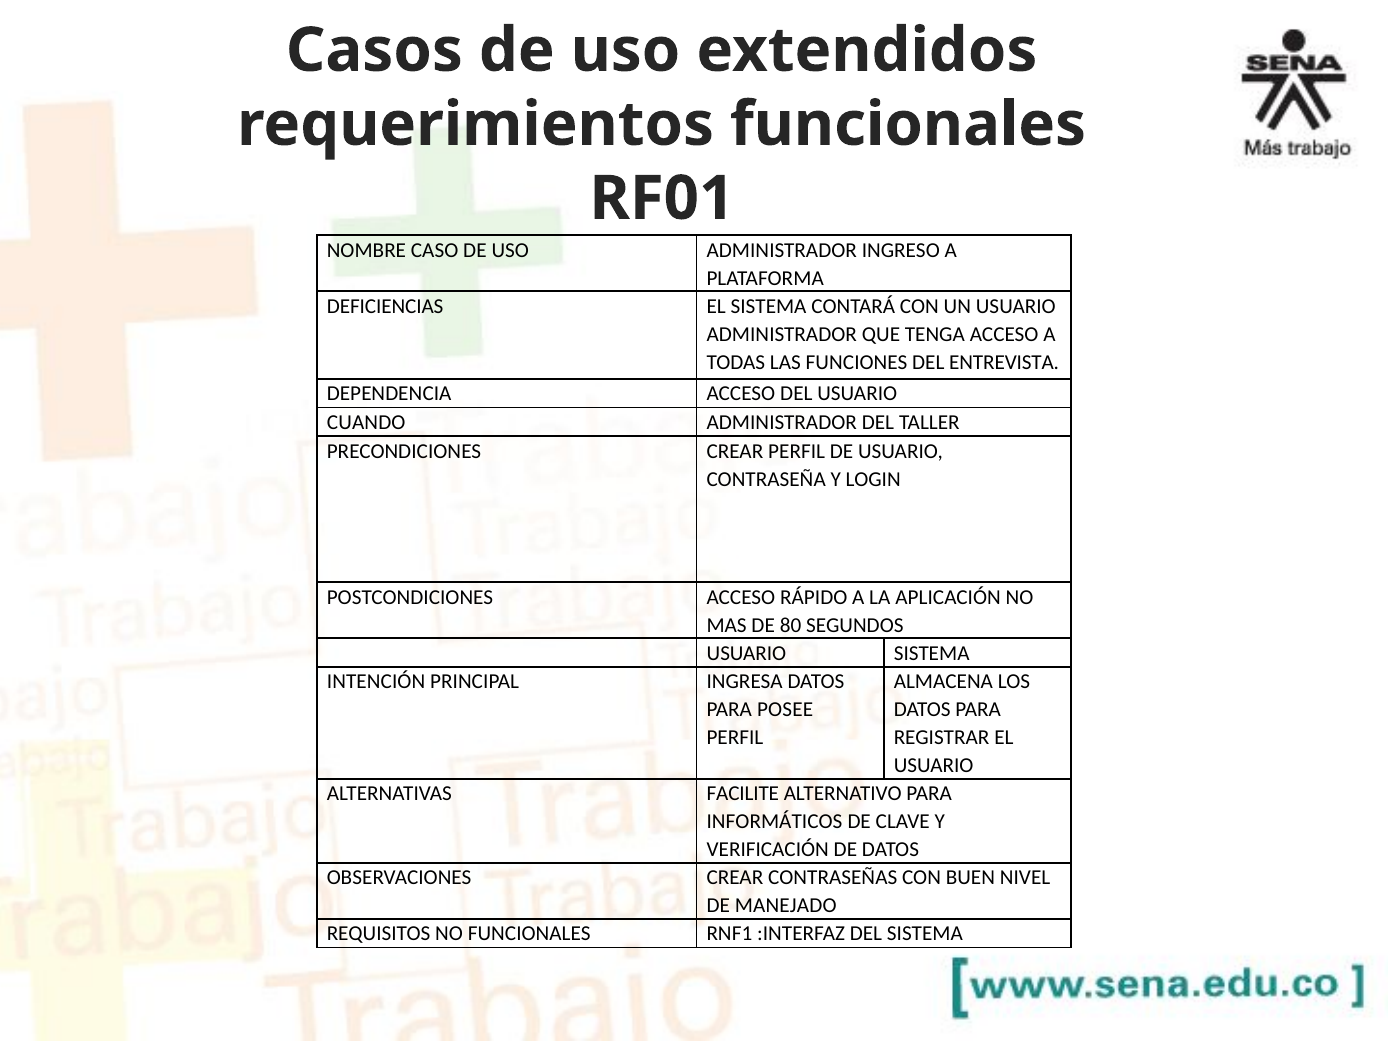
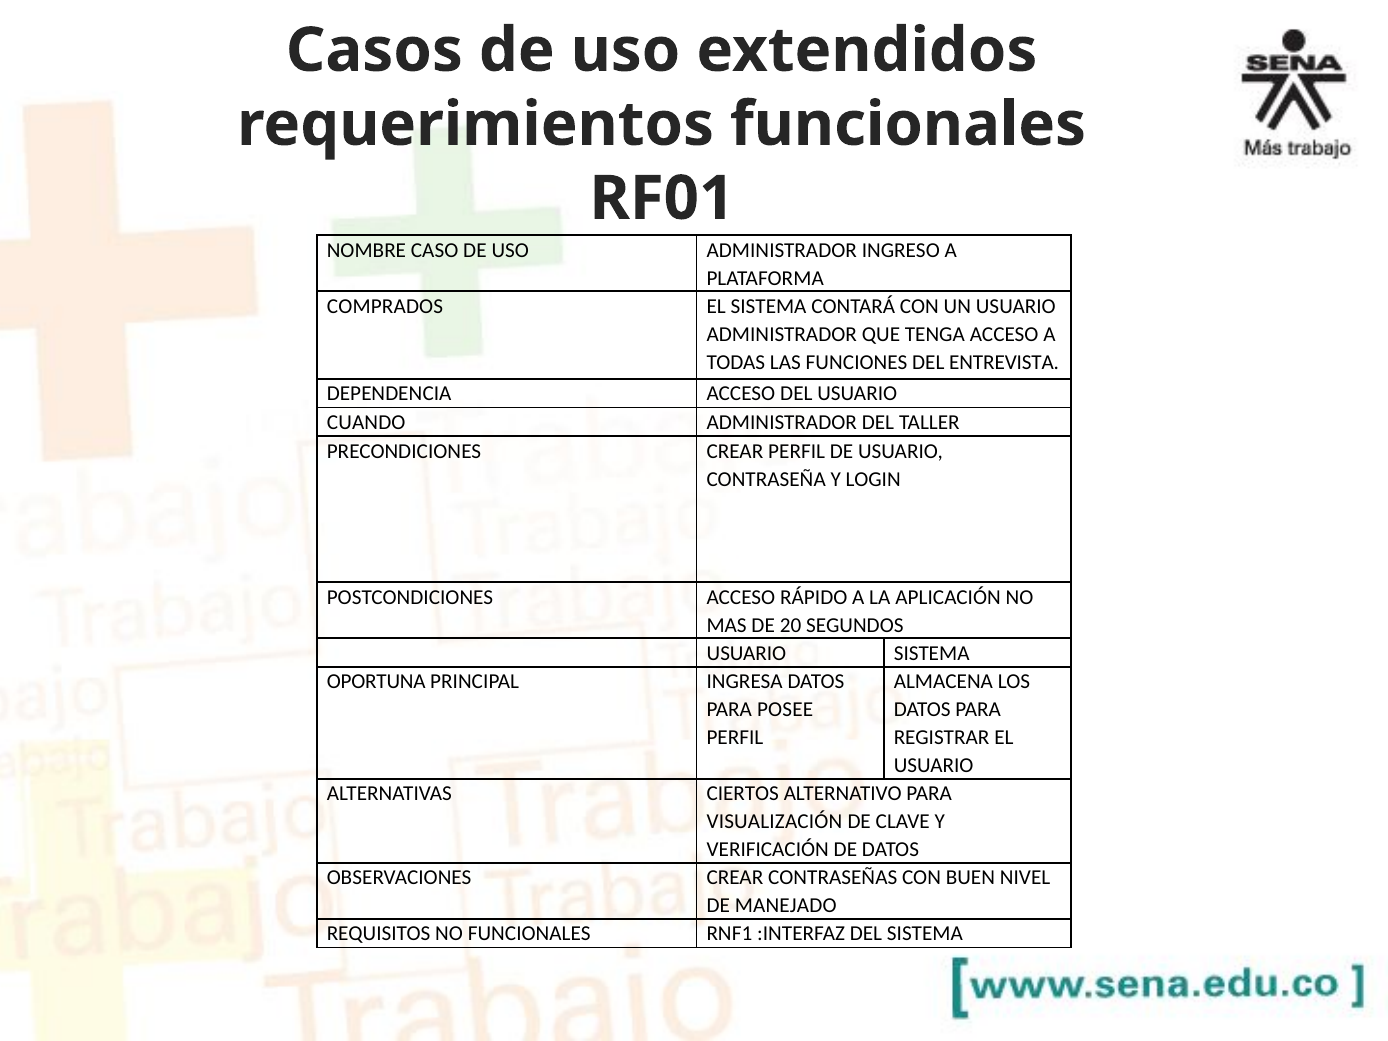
DEFICIENCIAS: DEFICIENCIAS -> COMPRADOS
80: 80 -> 20
INTENCIÓN: INTENCIÓN -> OPORTUNA
FACILITE: FACILITE -> CIERTOS
INFORMÁTICOS: INFORMÁTICOS -> VISUALIZACIÓN
